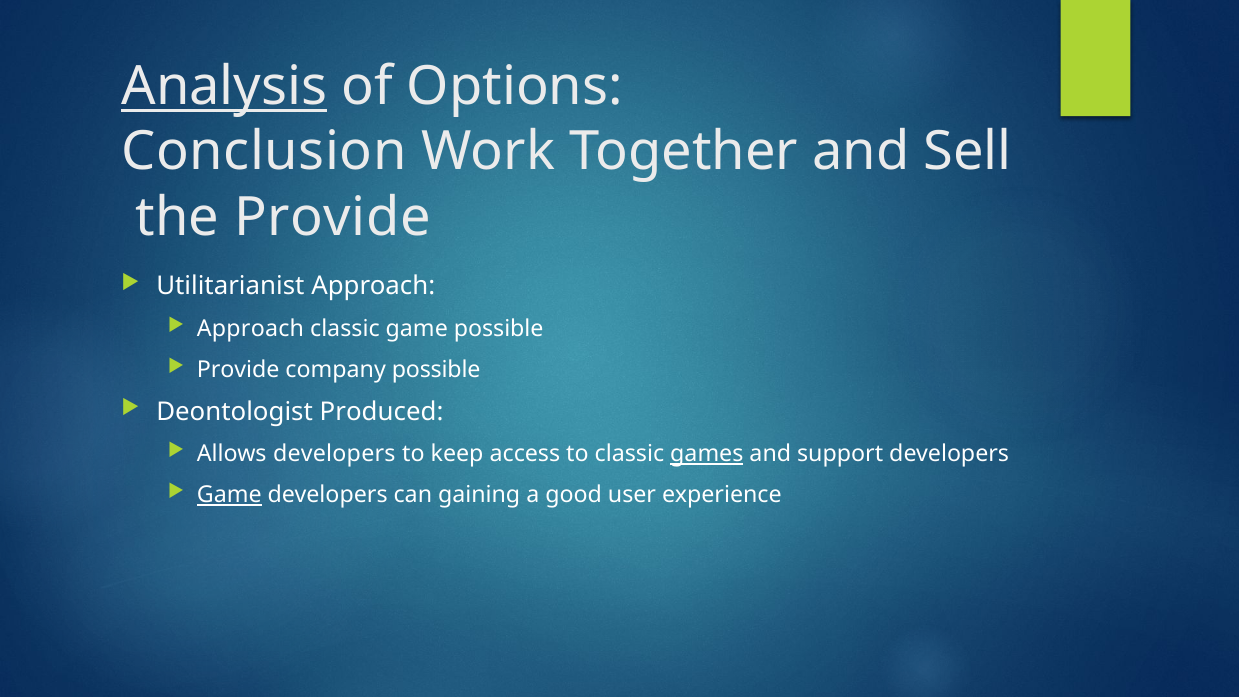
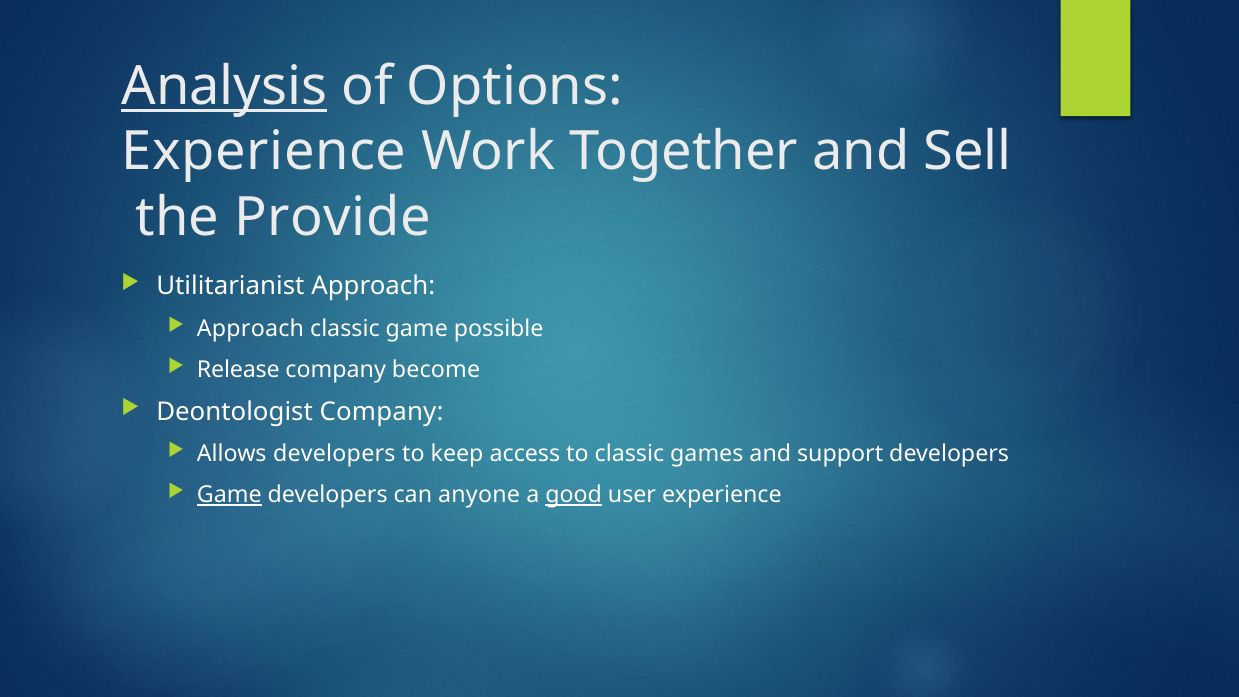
Conclusion at (264, 152): Conclusion -> Experience
Provide at (238, 369): Provide -> Release
company possible: possible -> become
Deontologist Produced: Produced -> Company
games underline: present -> none
gaining: gaining -> anyone
good underline: none -> present
